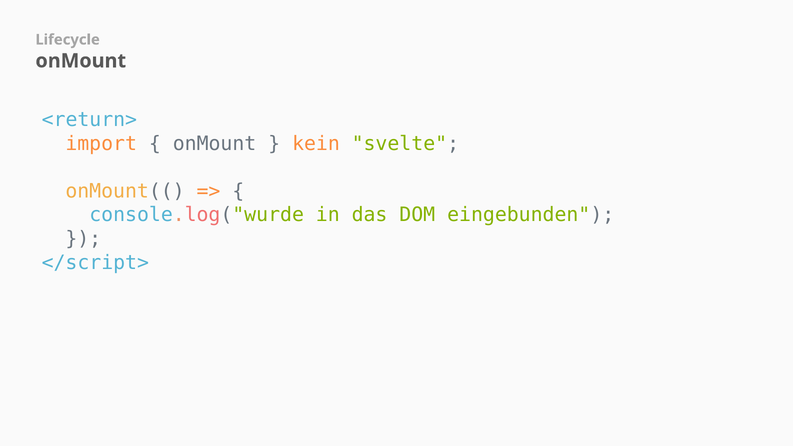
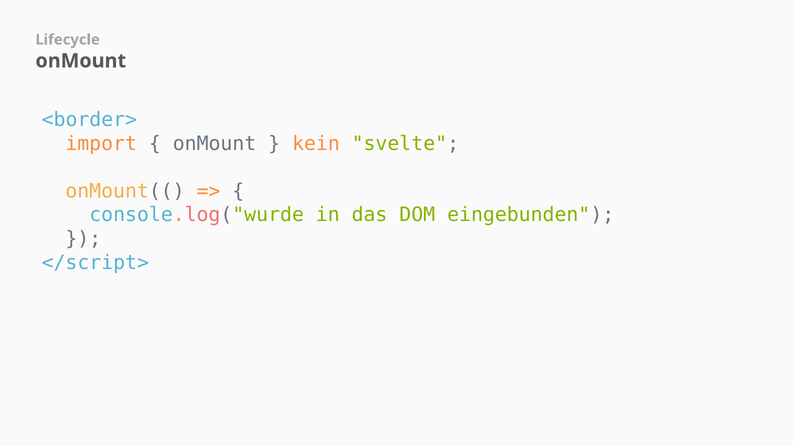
<return>: <return> -> <border>
